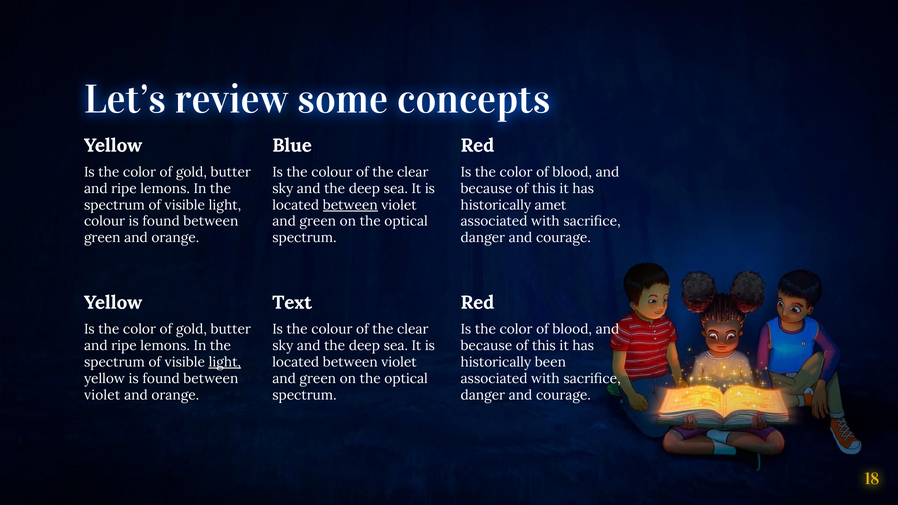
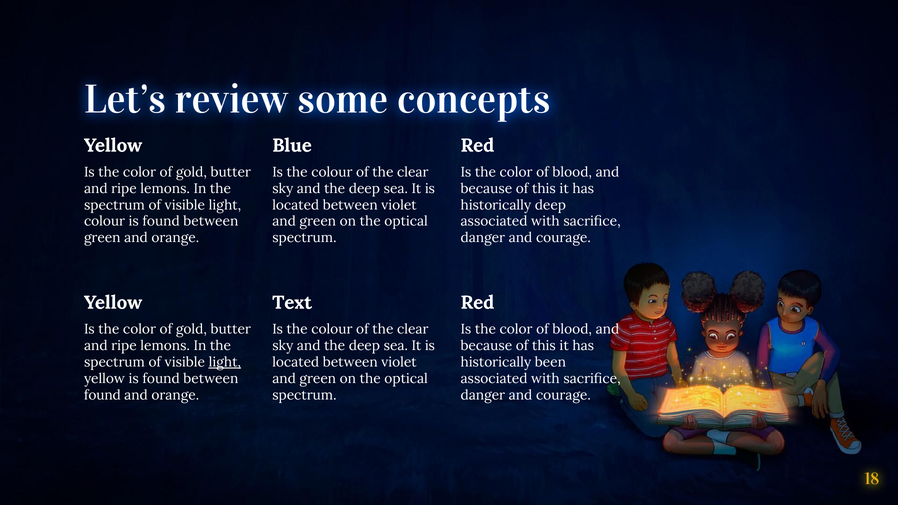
between at (350, 205) underline: present -> none
historically amet: amet -> deep
violet at (102, 395): violet -> found
